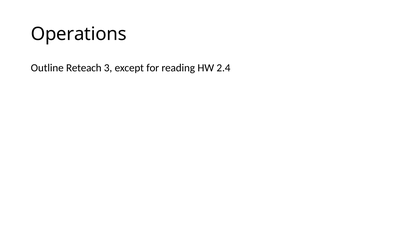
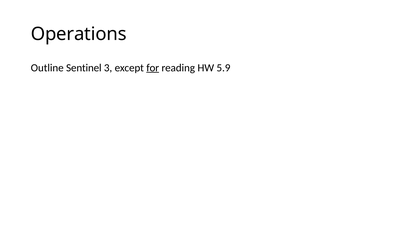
Reteach: Reteach -> Sentinel
for underline: none -> present
2.4: 2.4 -> 5.9
